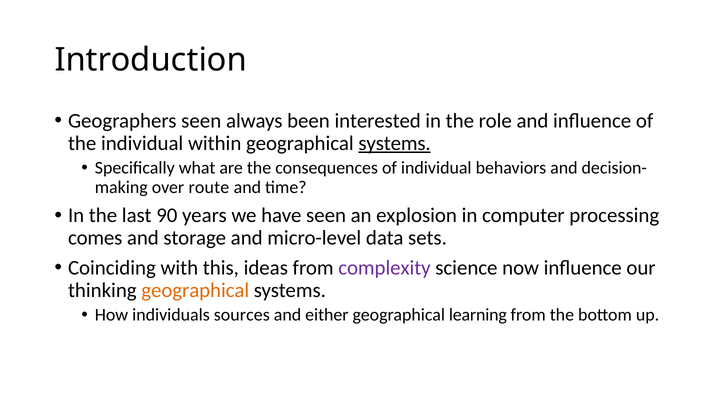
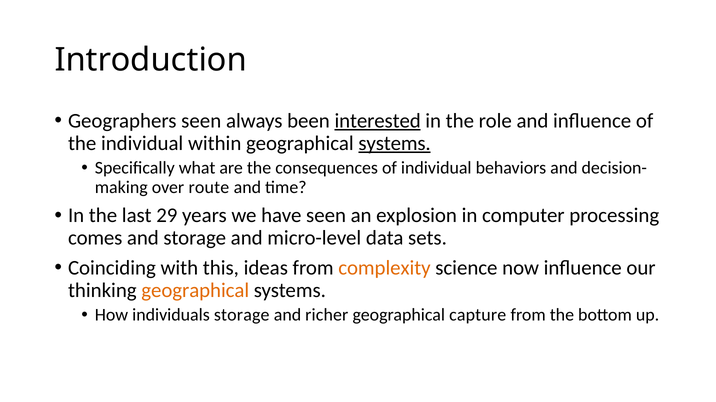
interested underline: none -> present
90: 90 -> 29
complexity colour: purple -> orange
individuals sources: sources -> storage
either: either -> richer
learning: learning -> capture
